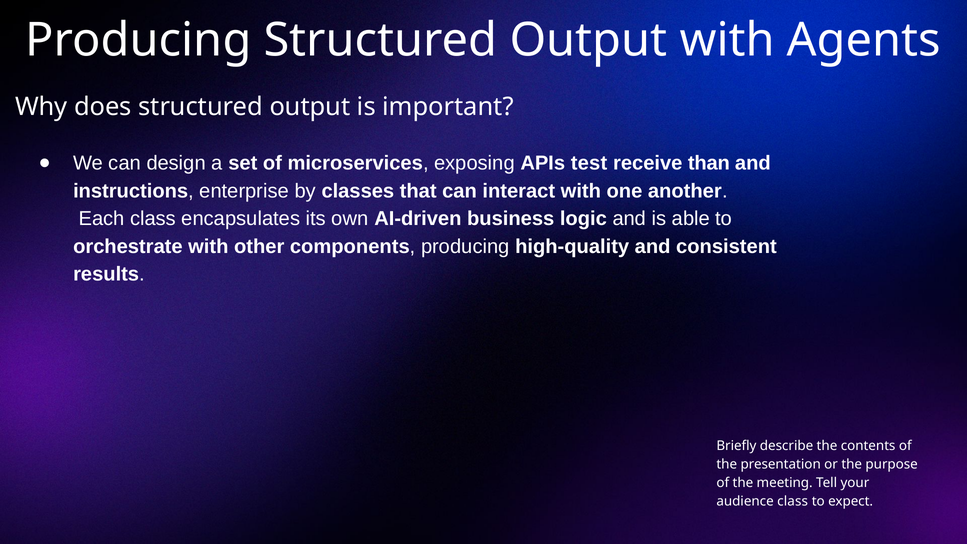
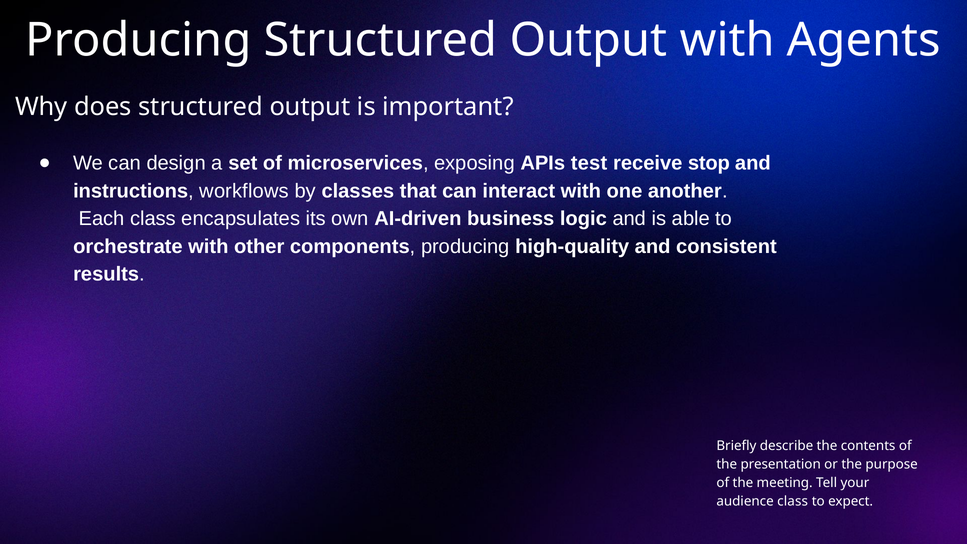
than: than -> stop
enterprise: enterprise -> workflows
